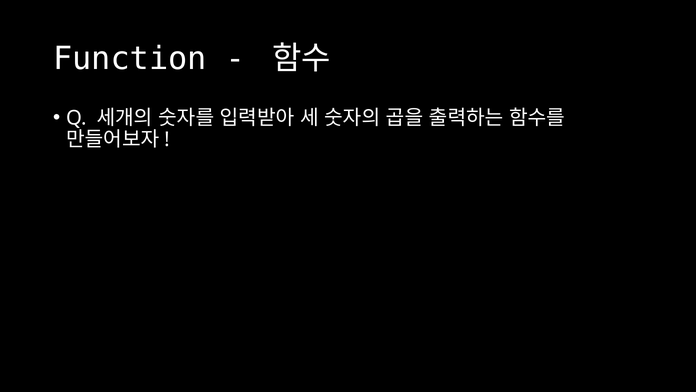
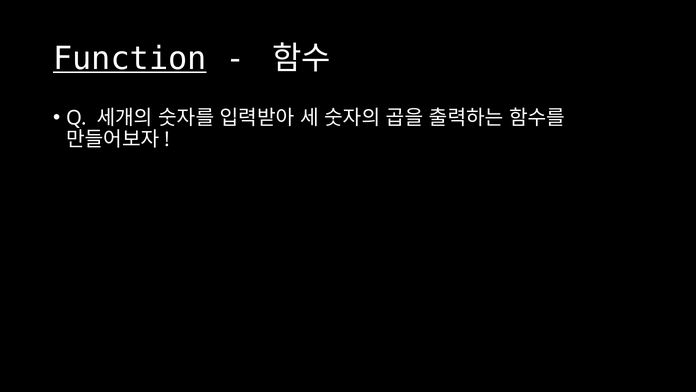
Function underline: none -> present
